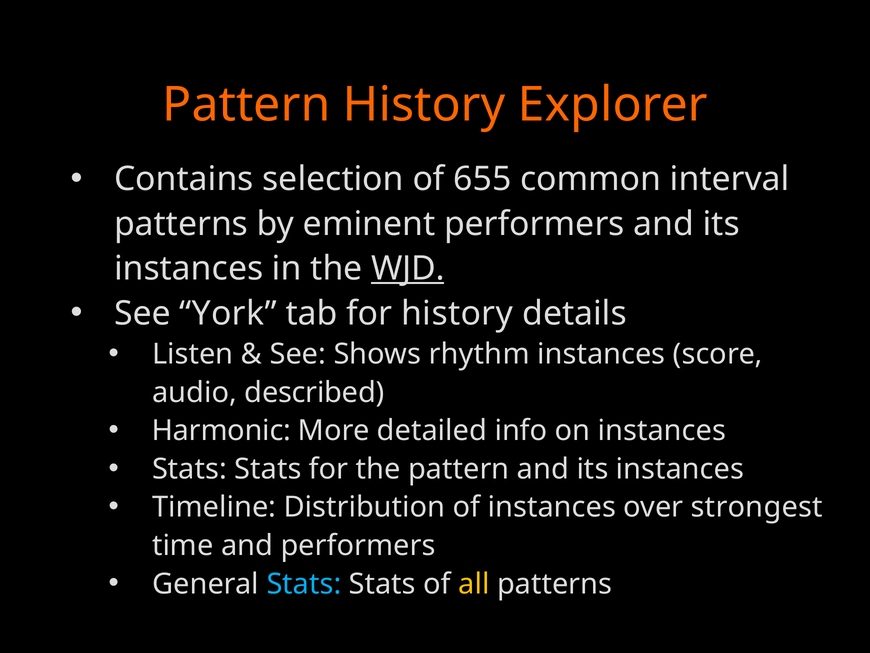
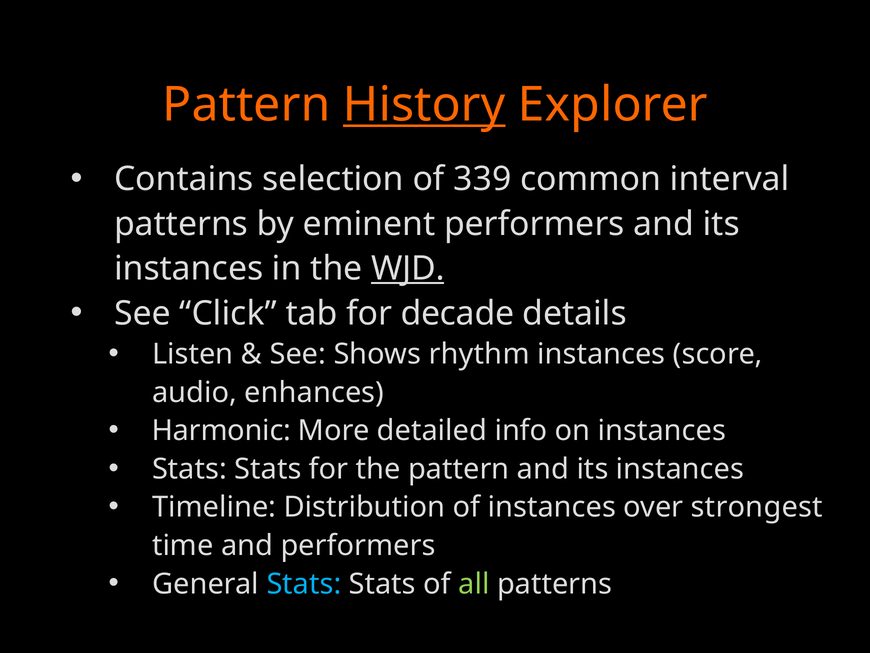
History at (424, 105) underline: none -> present
655: 655 -> 339
York: York -> Click
for history: history -> decade
described: described -> enhances
all colour: yellow -> light green
